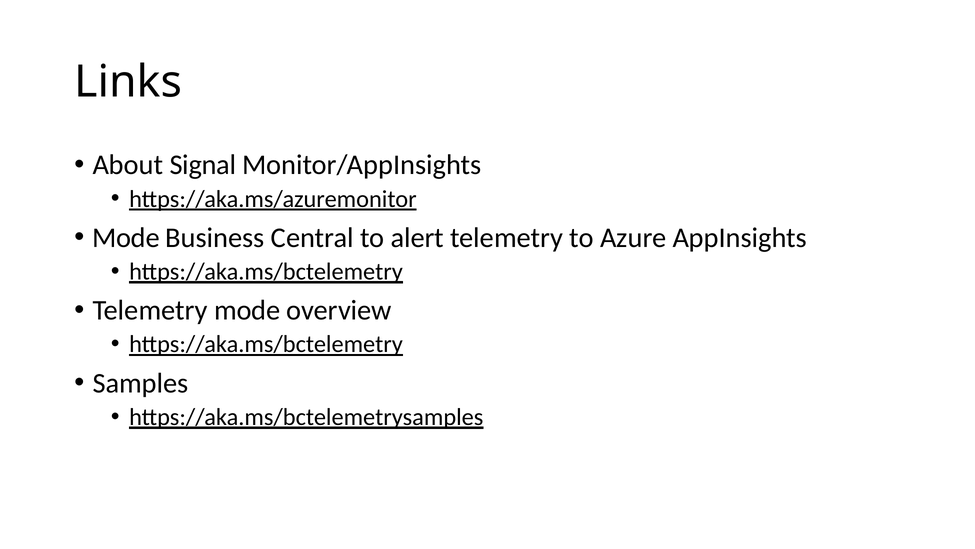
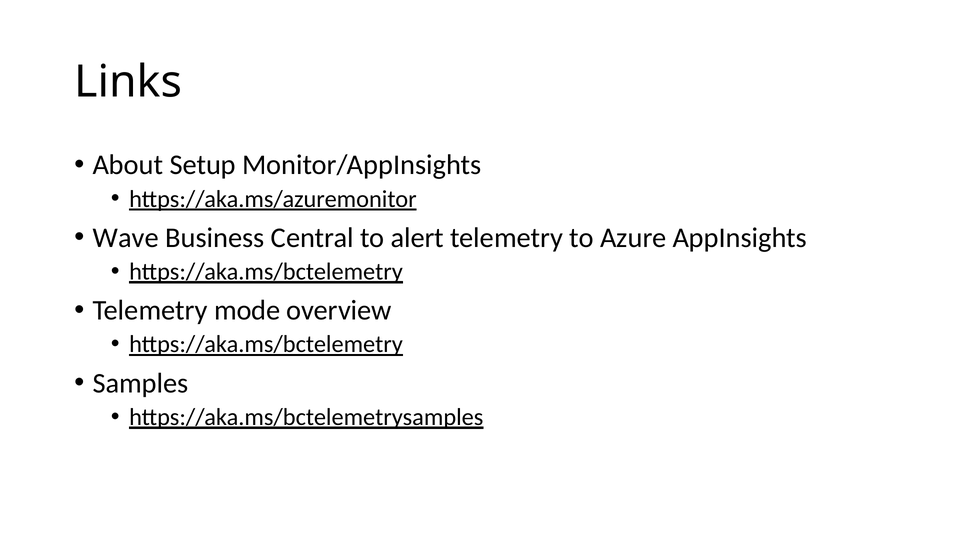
Signal: Signal -> Setup
Mode at (126, 237): Mode -> Wave
